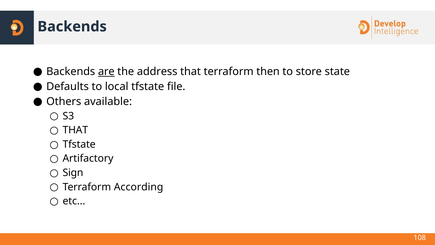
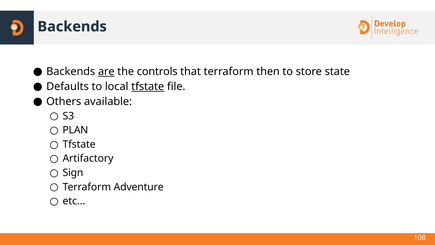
address: address -> controls
tfstate at (148, 86) underline: none -> present
THAT at (75, 130): THAT -> PLAN
According: According -> Adventure
